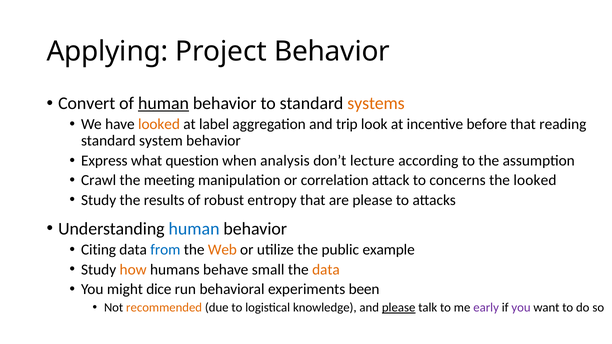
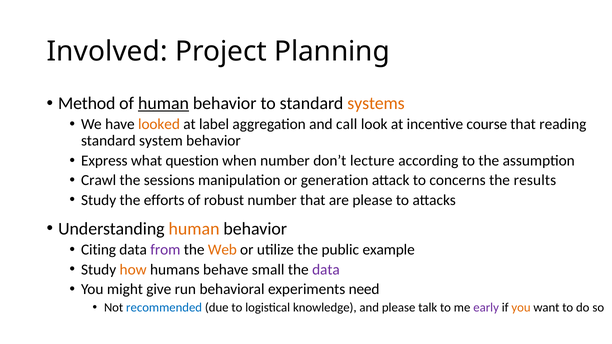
Applying: Applying -> Involved
Project Behavior: Behavior -> Planning
Convert: Convert -> Method
trip: trip -> call
before: before -> course
when analysis: analysis -> number
meeting: meeting -> sessions
correlation: correlation -> generation
the looked: looked -> results
results: results -> efforts
robust entropy: entropy -> number
human at (194, 229) colour: blue -> orange
from colour: blue -> purple
data at (326, 270) colour: orange -> purple
dice: dice -> give
been: been -> need
recommended colour: orange -> blue
please at (399, 308) underline: present -> none
you at (521, 308) colour: purple -> orange
